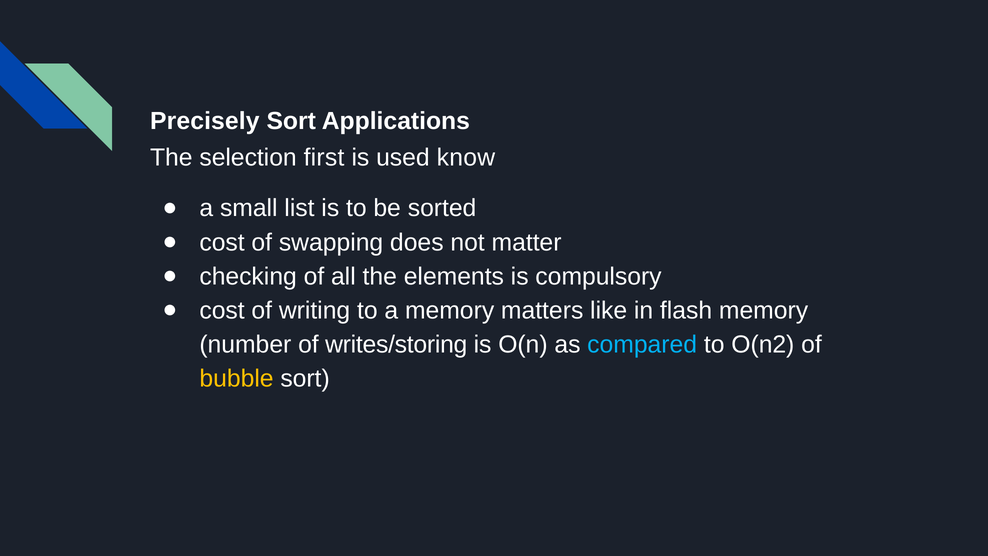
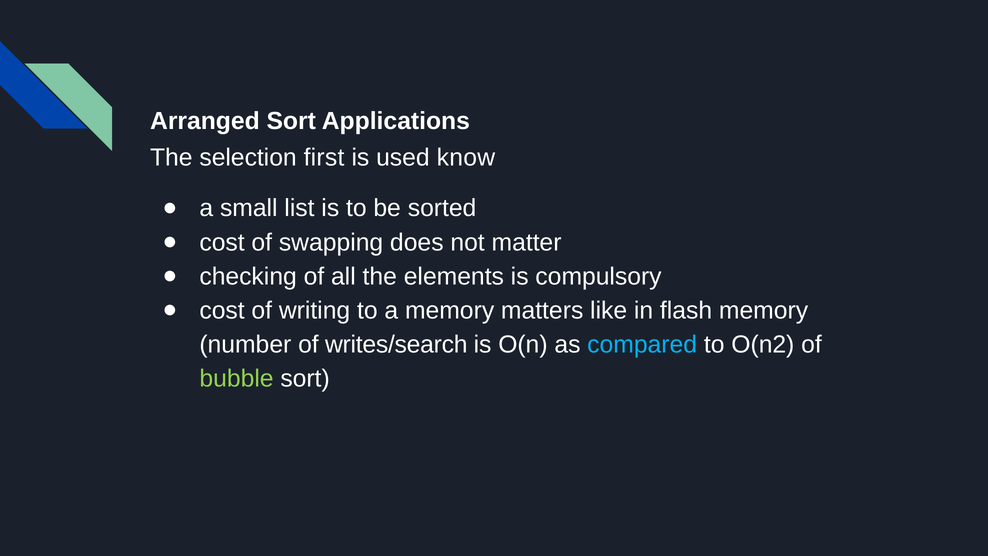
Precisely: Precisely -> Arranged
writes/storing: writes/storing -> writes/search
bubble colour: yellow -> light green
